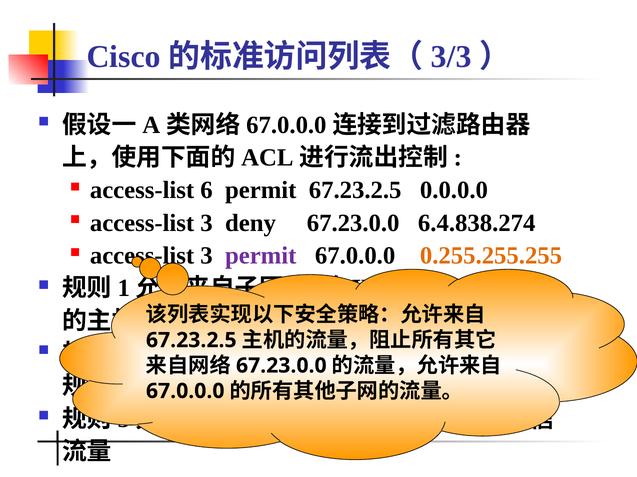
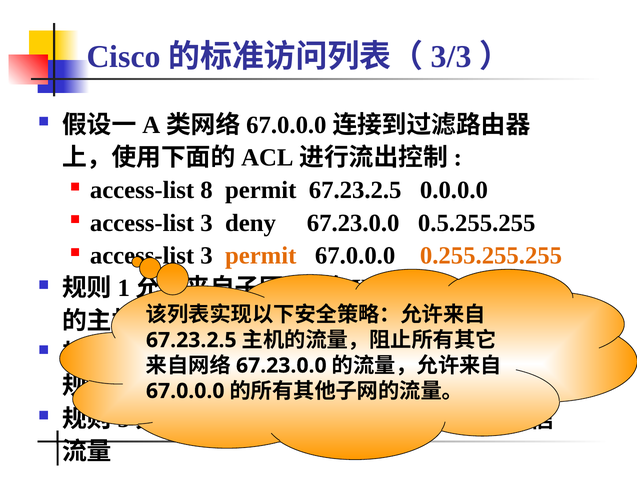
6: 6 -> 8
6.4.838.274: 6.4.838.274 -> 0.5.255.255
permit at (261, 256) colour: purple -> orange
